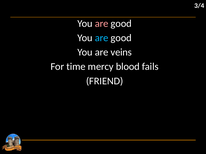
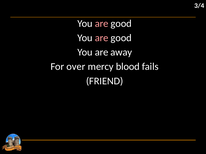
are at (102, 38) colour: light blue -> pink
veins: veins -> away
time: time -> over
